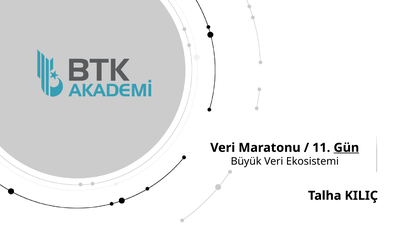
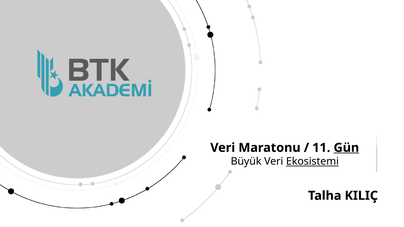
Ekosistemi underline: none -> present
